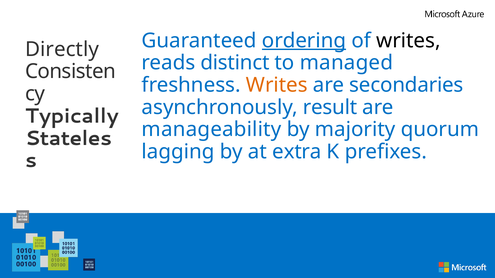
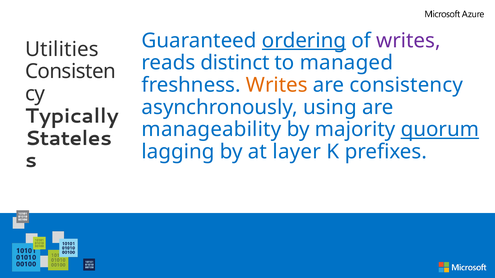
writes at (408, 41) colour: black -> purple
Directly: Directly -> Utilities
secondaries: secondaries -> consistency
result: result -> using
quorum underline: none -> present
extra: extra -> layer
